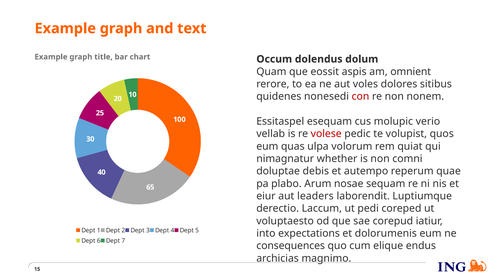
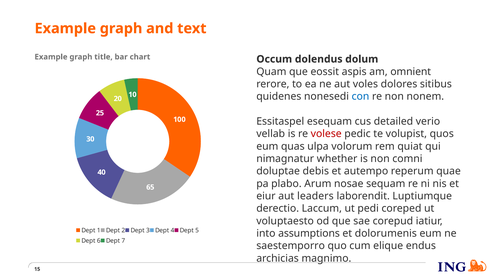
con colour: red -> blue
molupic: molupic -> detailed
expectations: expectations -> assumptions
consequences: consequences -> saestemporro
